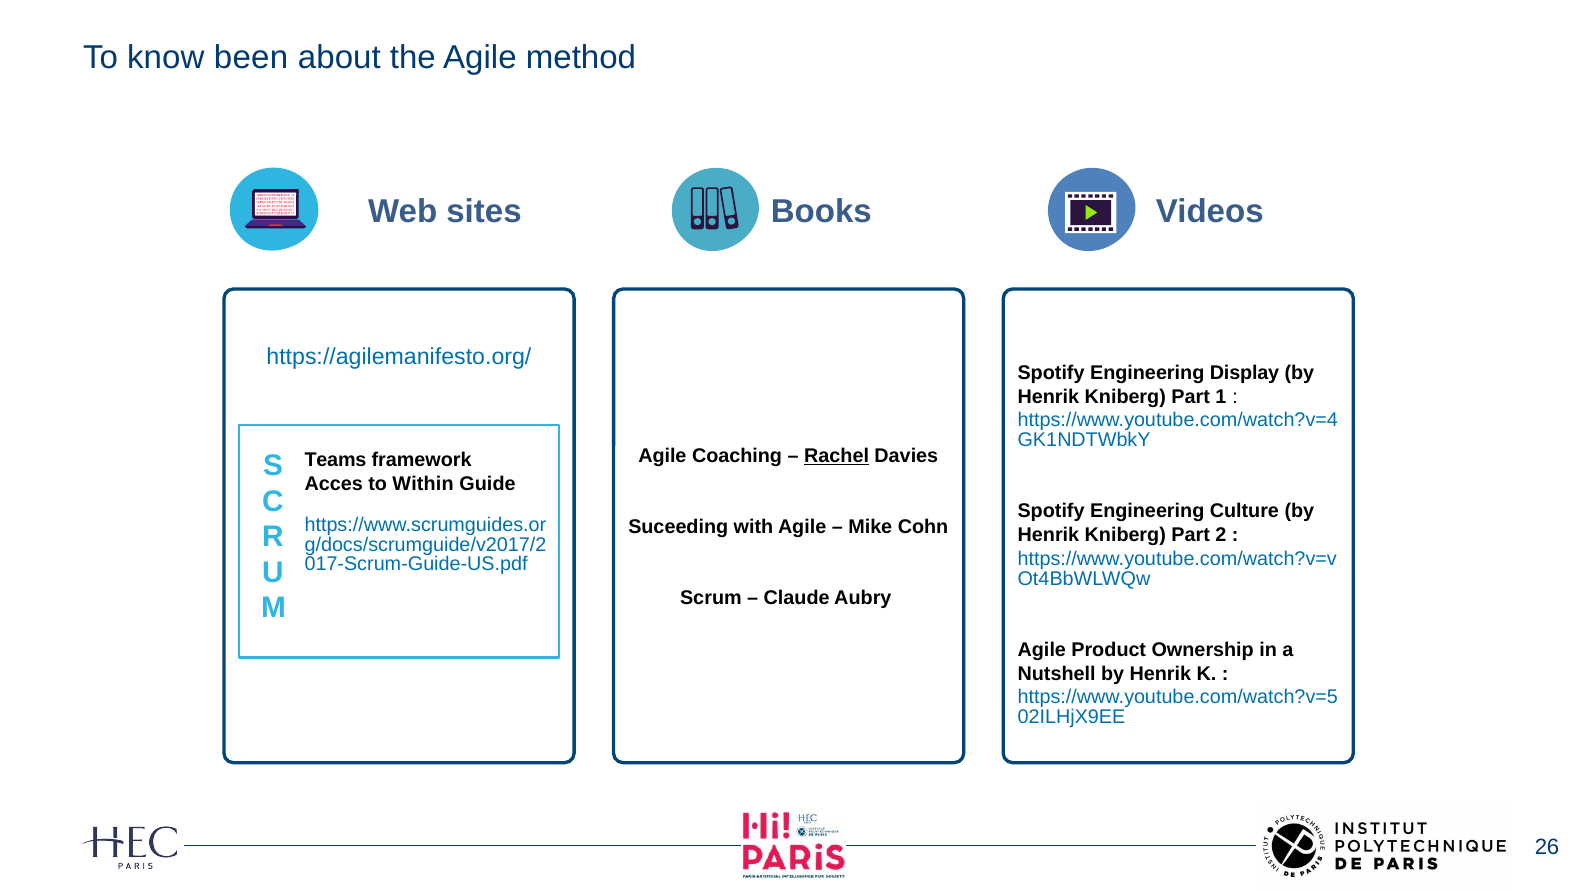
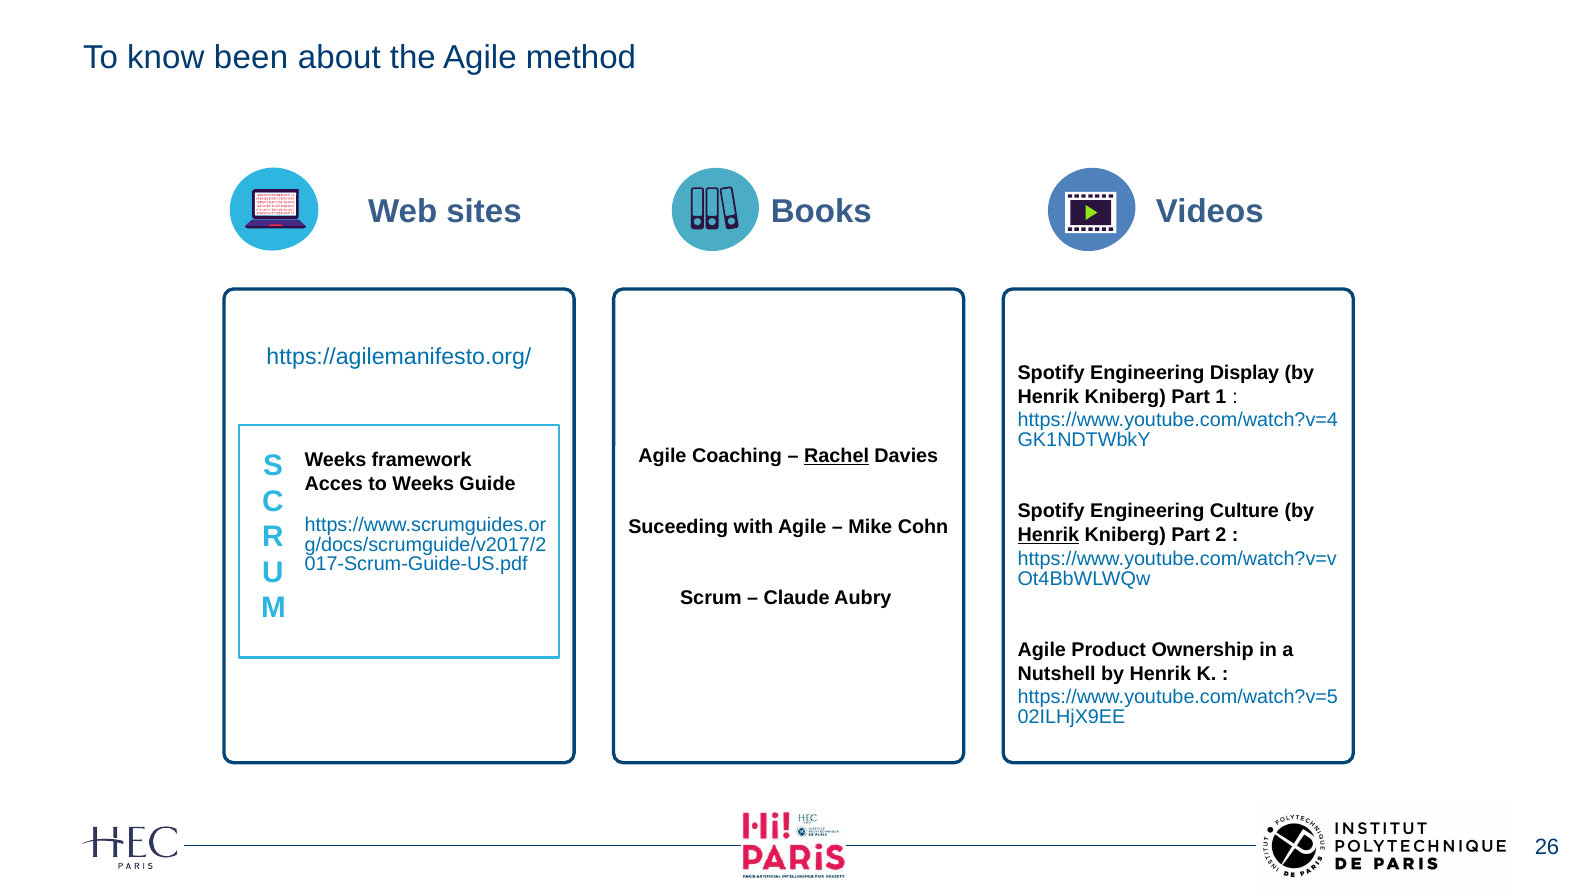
Teams at (335, 460): Teams -> Weeks
to Within: Within -> Weeks
Henrik at (1048, 535) underline: none -> present
